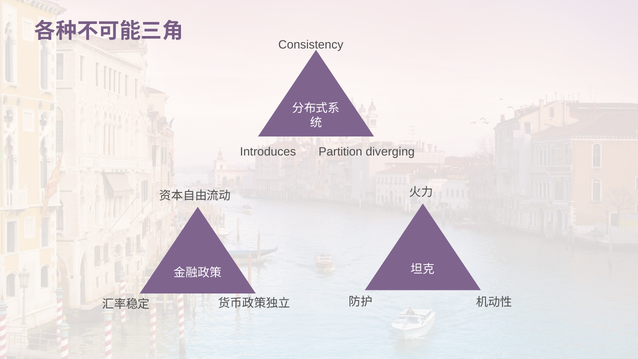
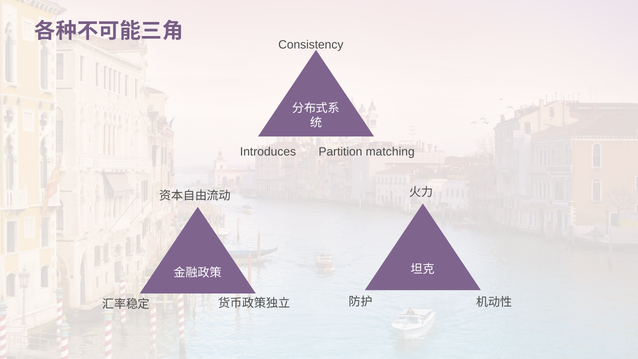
diverging: diverging -> matching
